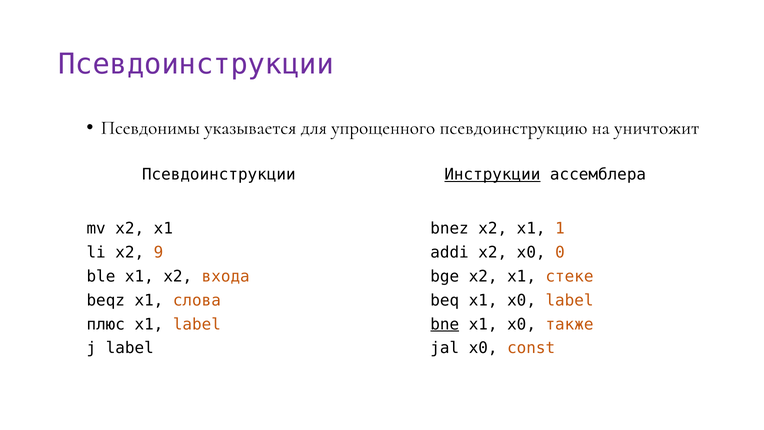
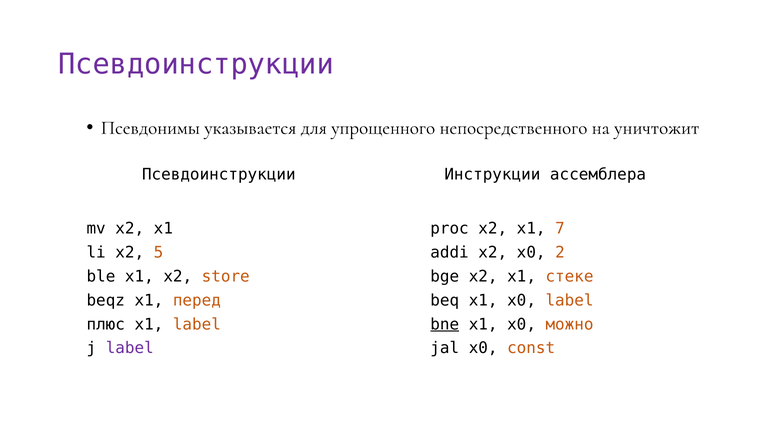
псевдоинструкцию: псевдоинструкцию -> непосредственного
Инструкции underline: present -> none
bnez: bnez -> proc
1: 1 -> 7
9: 9 -> 5
0: 0 -> 2
входа: входа -> store
слова: слова -> перед
также: также -> можно
label at (130, 348) colour: black -> purple
